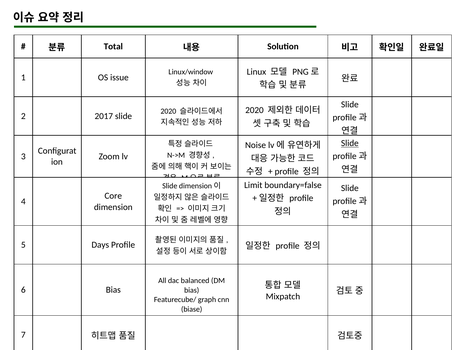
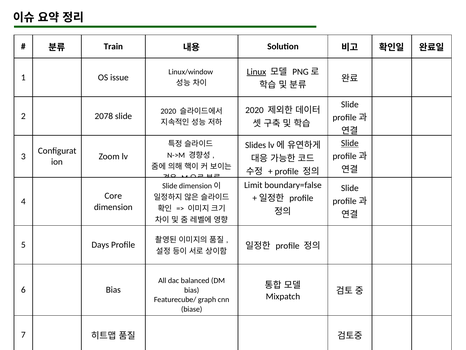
Total: Total -> Train
Linux underline: none -> present
2017: 2017 -> 2078
Noise: Noise -> Slides
